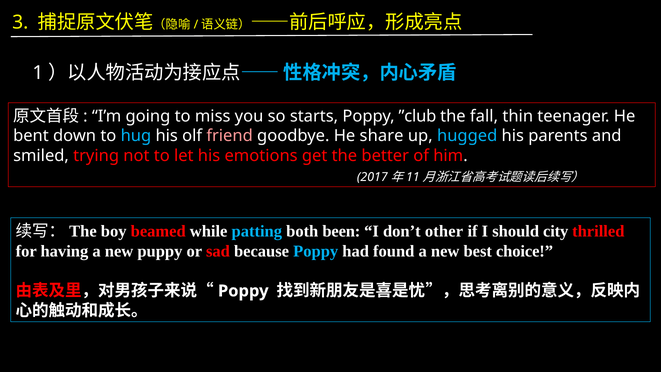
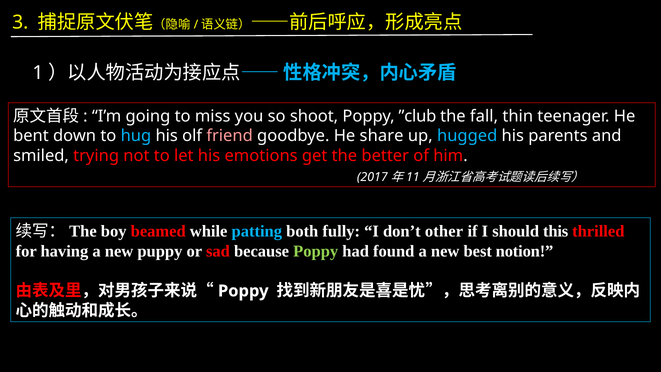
starts: starts -> shoot
been: been -> fully
city: city -> this
Poppy at (316, 251) colour: light blue -> light green
choice: choice -> notion
